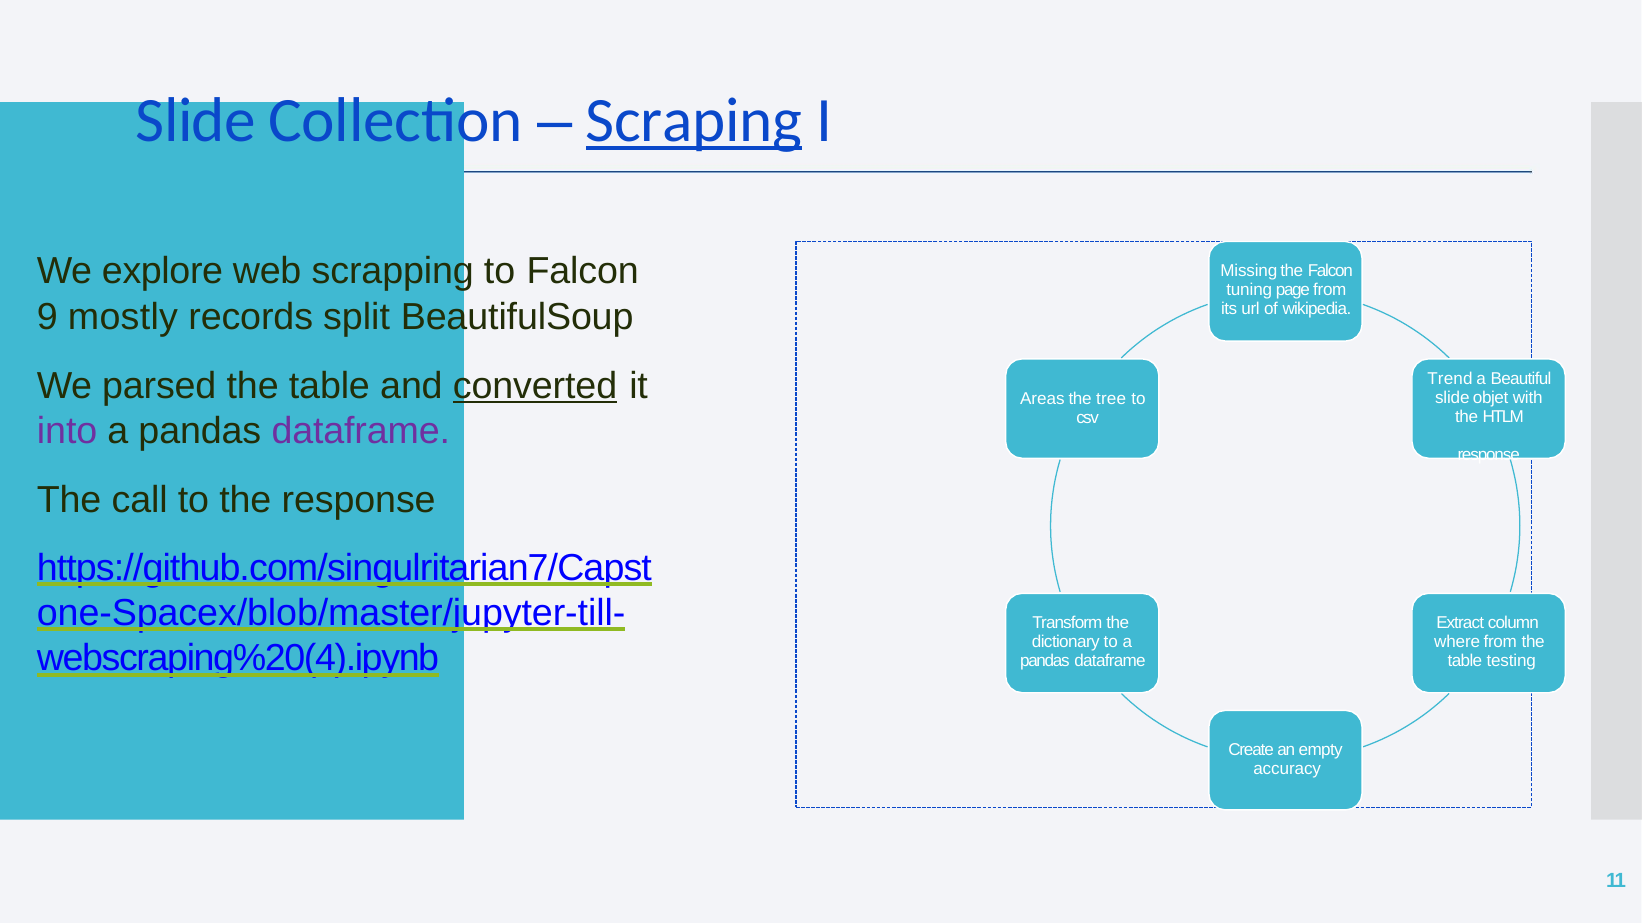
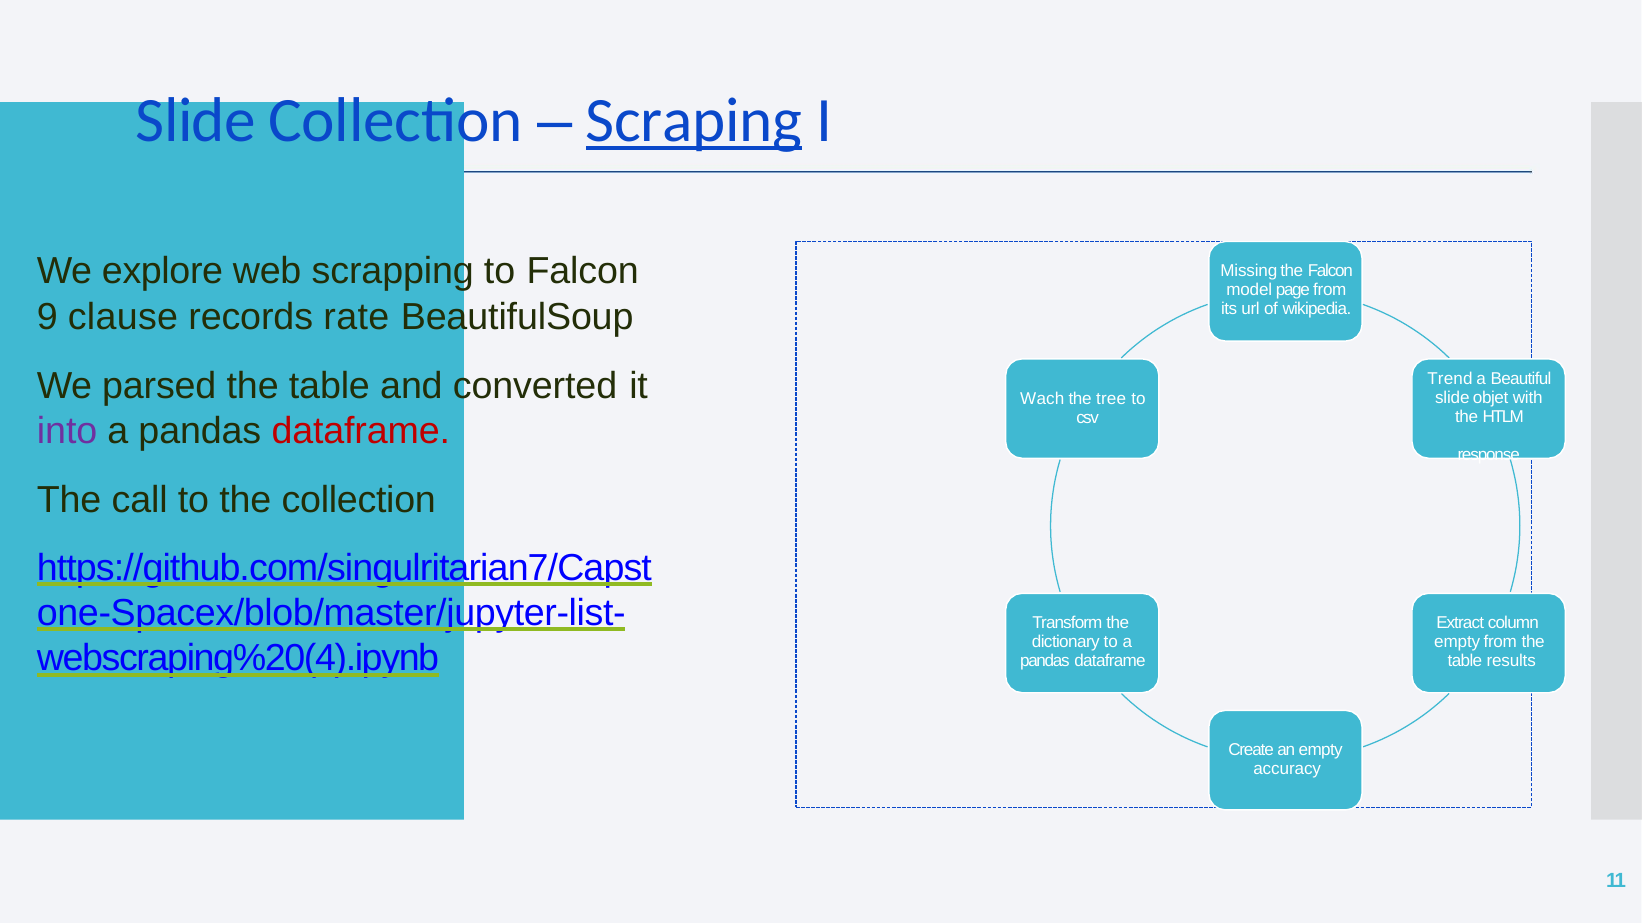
tuning: tuning -> model
mostly: mostly -> clause
split: split -> rate
converted underline: present -> none
Areas: Areas -> Wach
dataframe at (361, 431) colour: purple -> red
the response: response -> collection
one-Spacex/blob/master/jupyter-till-: one-Spacex/blob/master/jupyter-till- -> one-Spacex/blob/master/jupyter-list-
where at (1457, 642): where -> empty
testing: testing -> results
